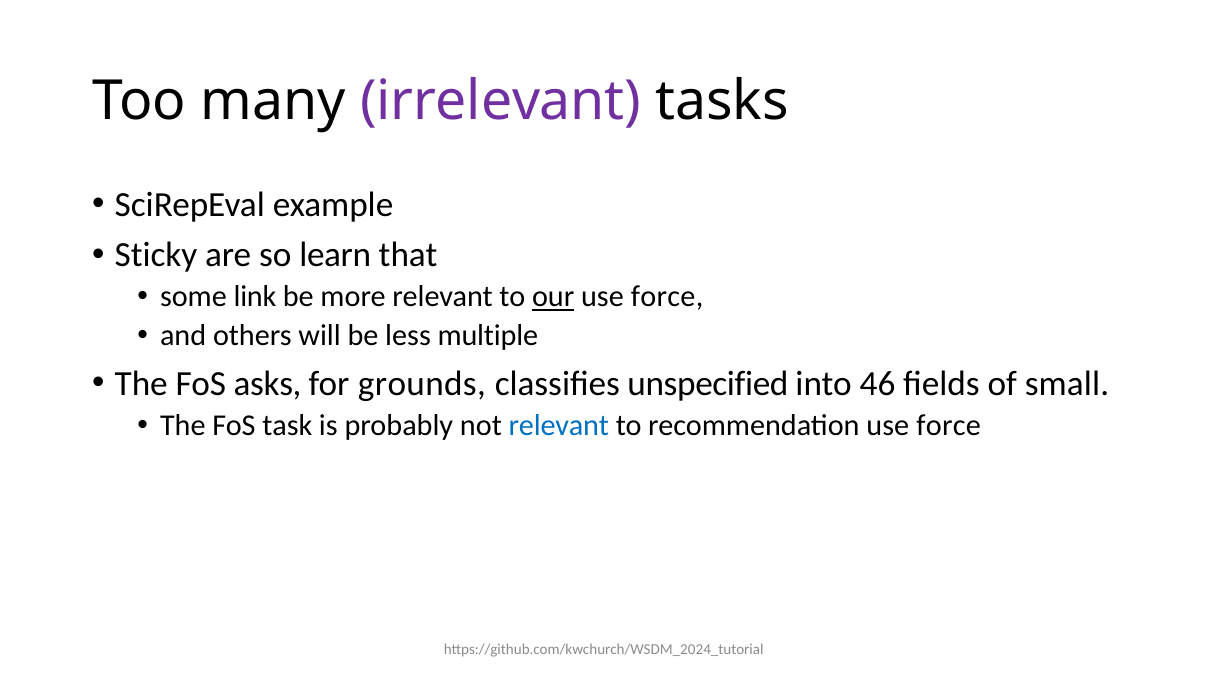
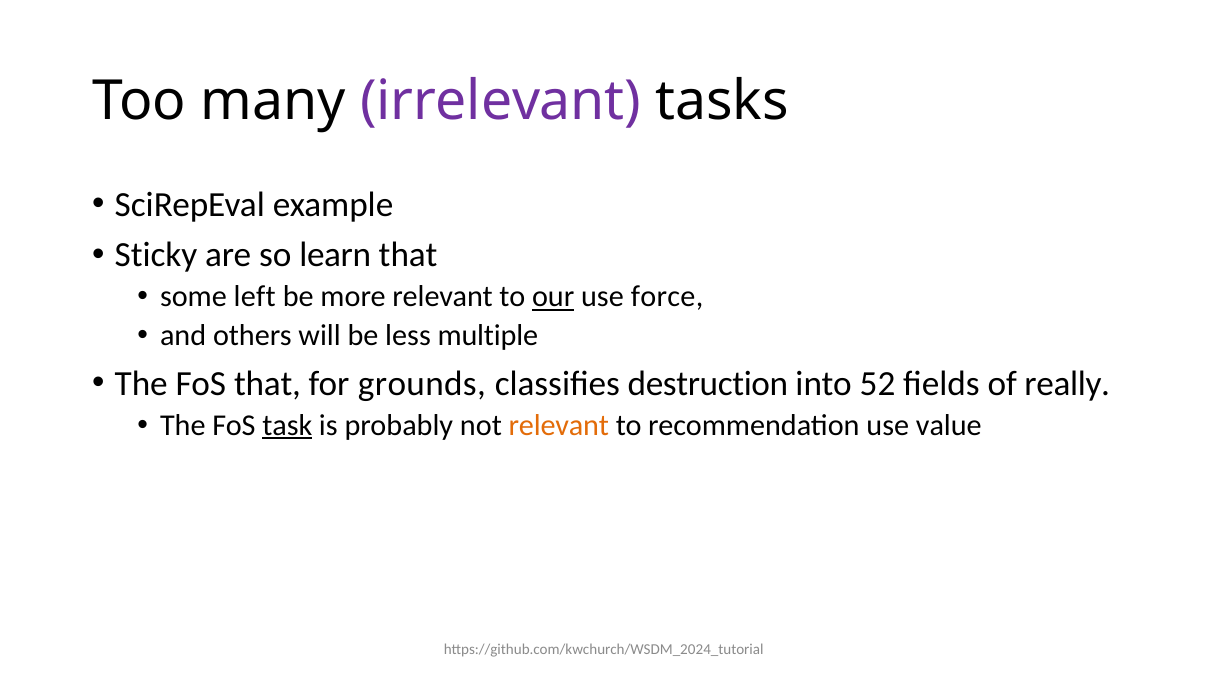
link: link -> left
FoS asks: asks -> that
unspecified: unspecified -> destruction
46: 46 -> 52
small: small -> really
task underline: none -> present
relevant at (559, 425) colour: blue -> orange
recommendation use force: force -> value
